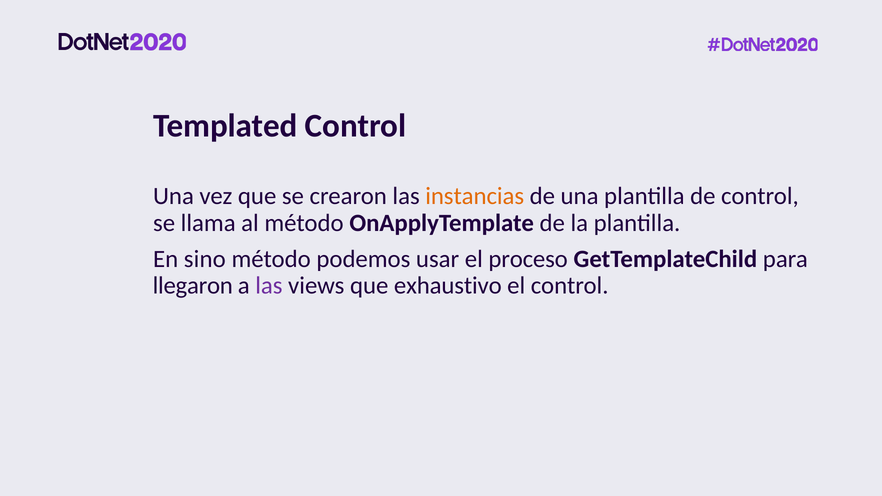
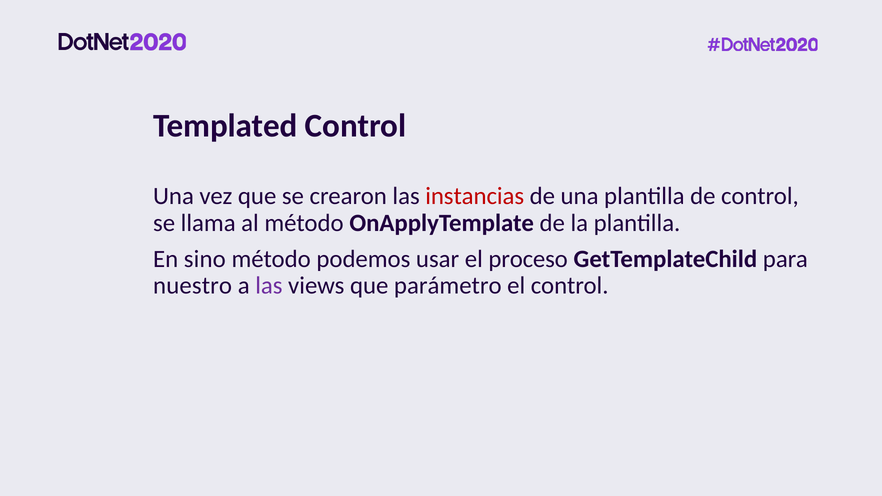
instancias colour: orange -> red
llegaron: llegaron -> nuestro
exhaustivo: exhaustivo -> parámetro
